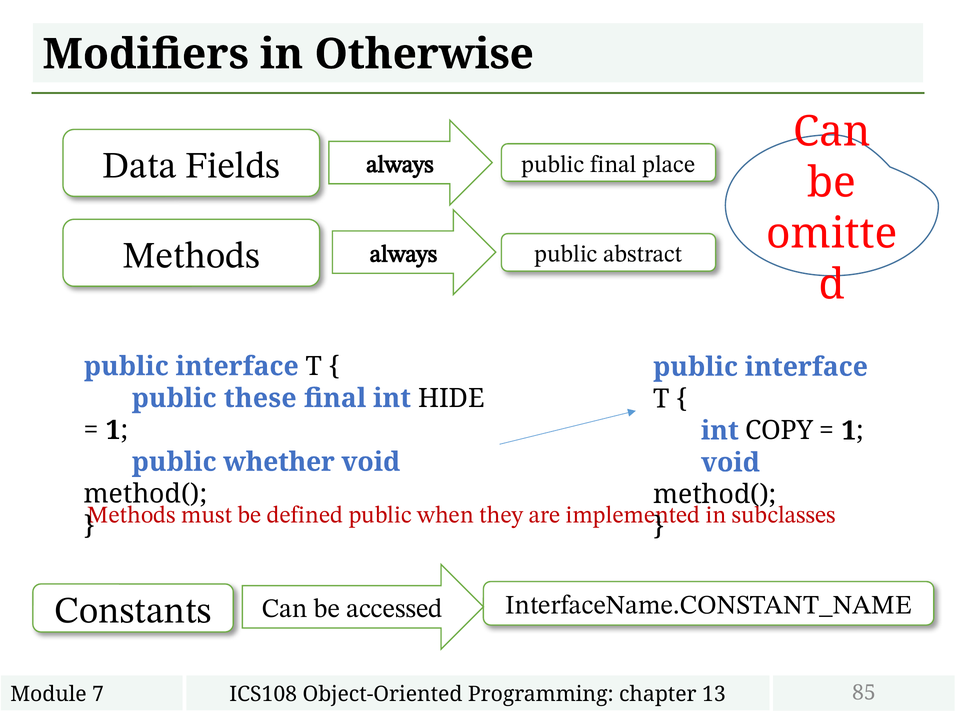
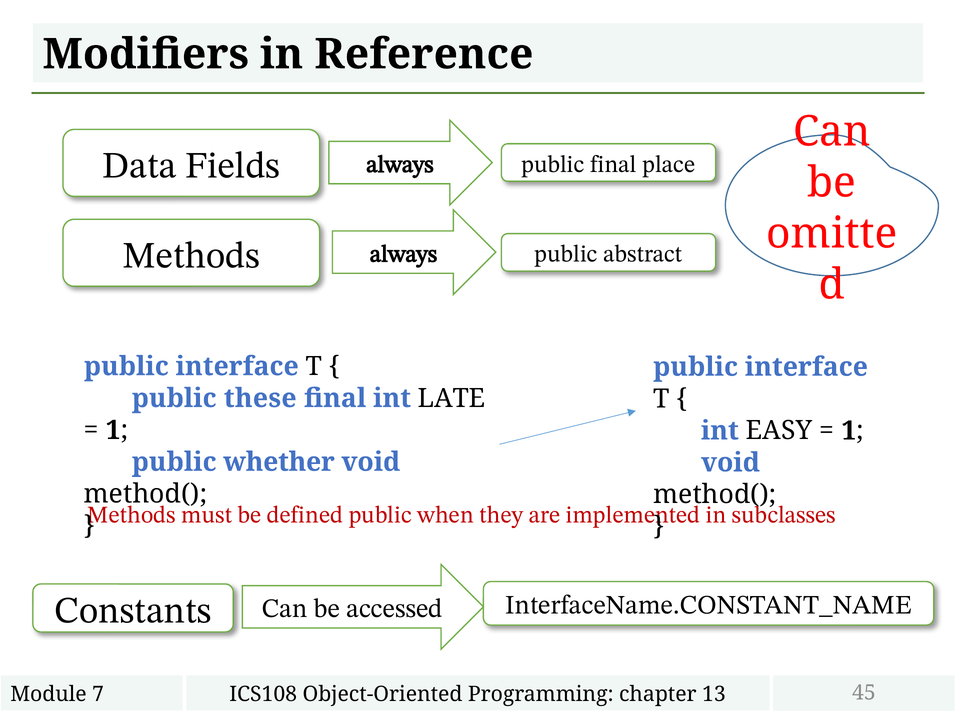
Otherwise: Otherwise -> Reference
HIDE: HIDE -> LATE
COPY: COPY -> EASY
85: 85 -> 45
